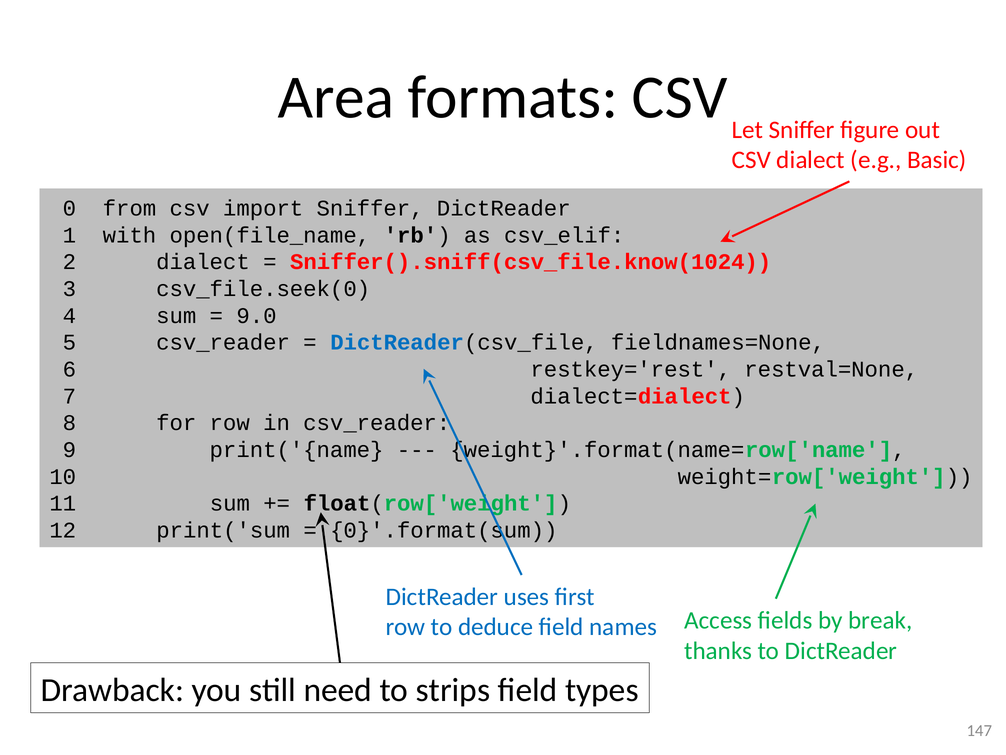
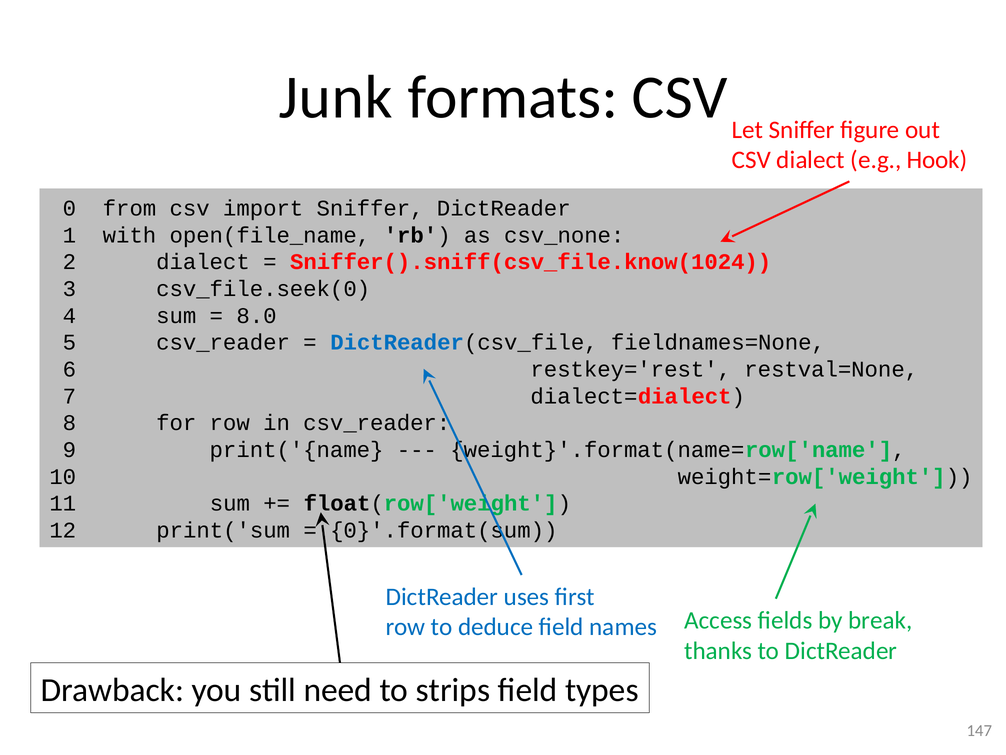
Area: Area -> Junk
Basic: Basic -> Hook
csv_elif: csv_elif -> csv_none
9.0: 9.0 -> 8.0
